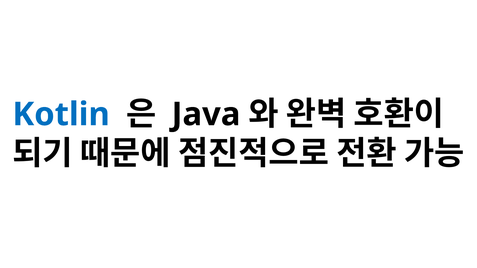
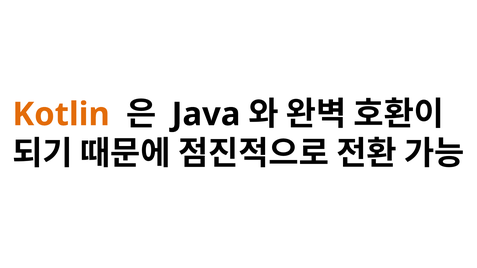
Kotlin colour: blue -> orange
